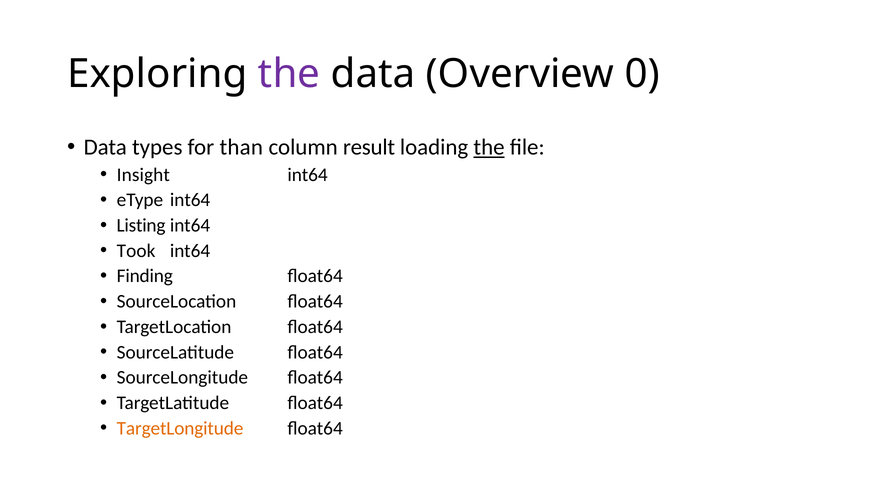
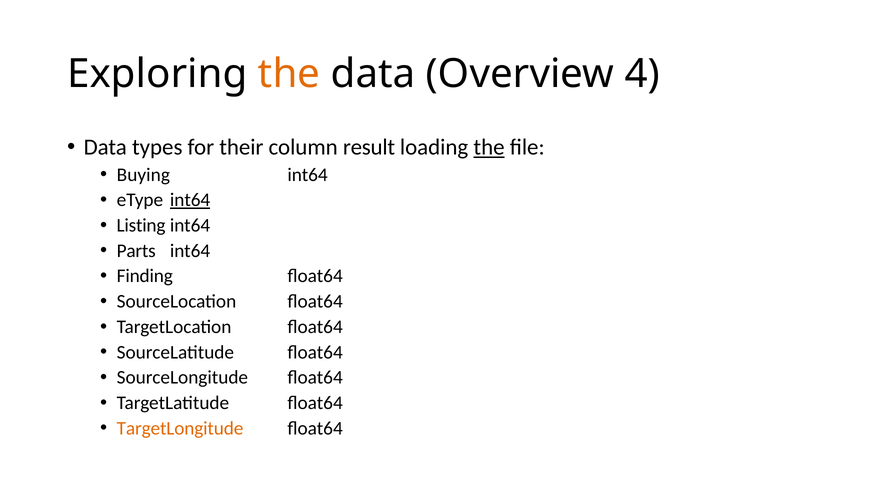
the at (289, 74) colour: purple -> orange
0: 0 -> 4
than: than -> their
Insight: Insight -> Buying
int64 at (190, 200) underline: none -> present
Took: Took -> Parts
